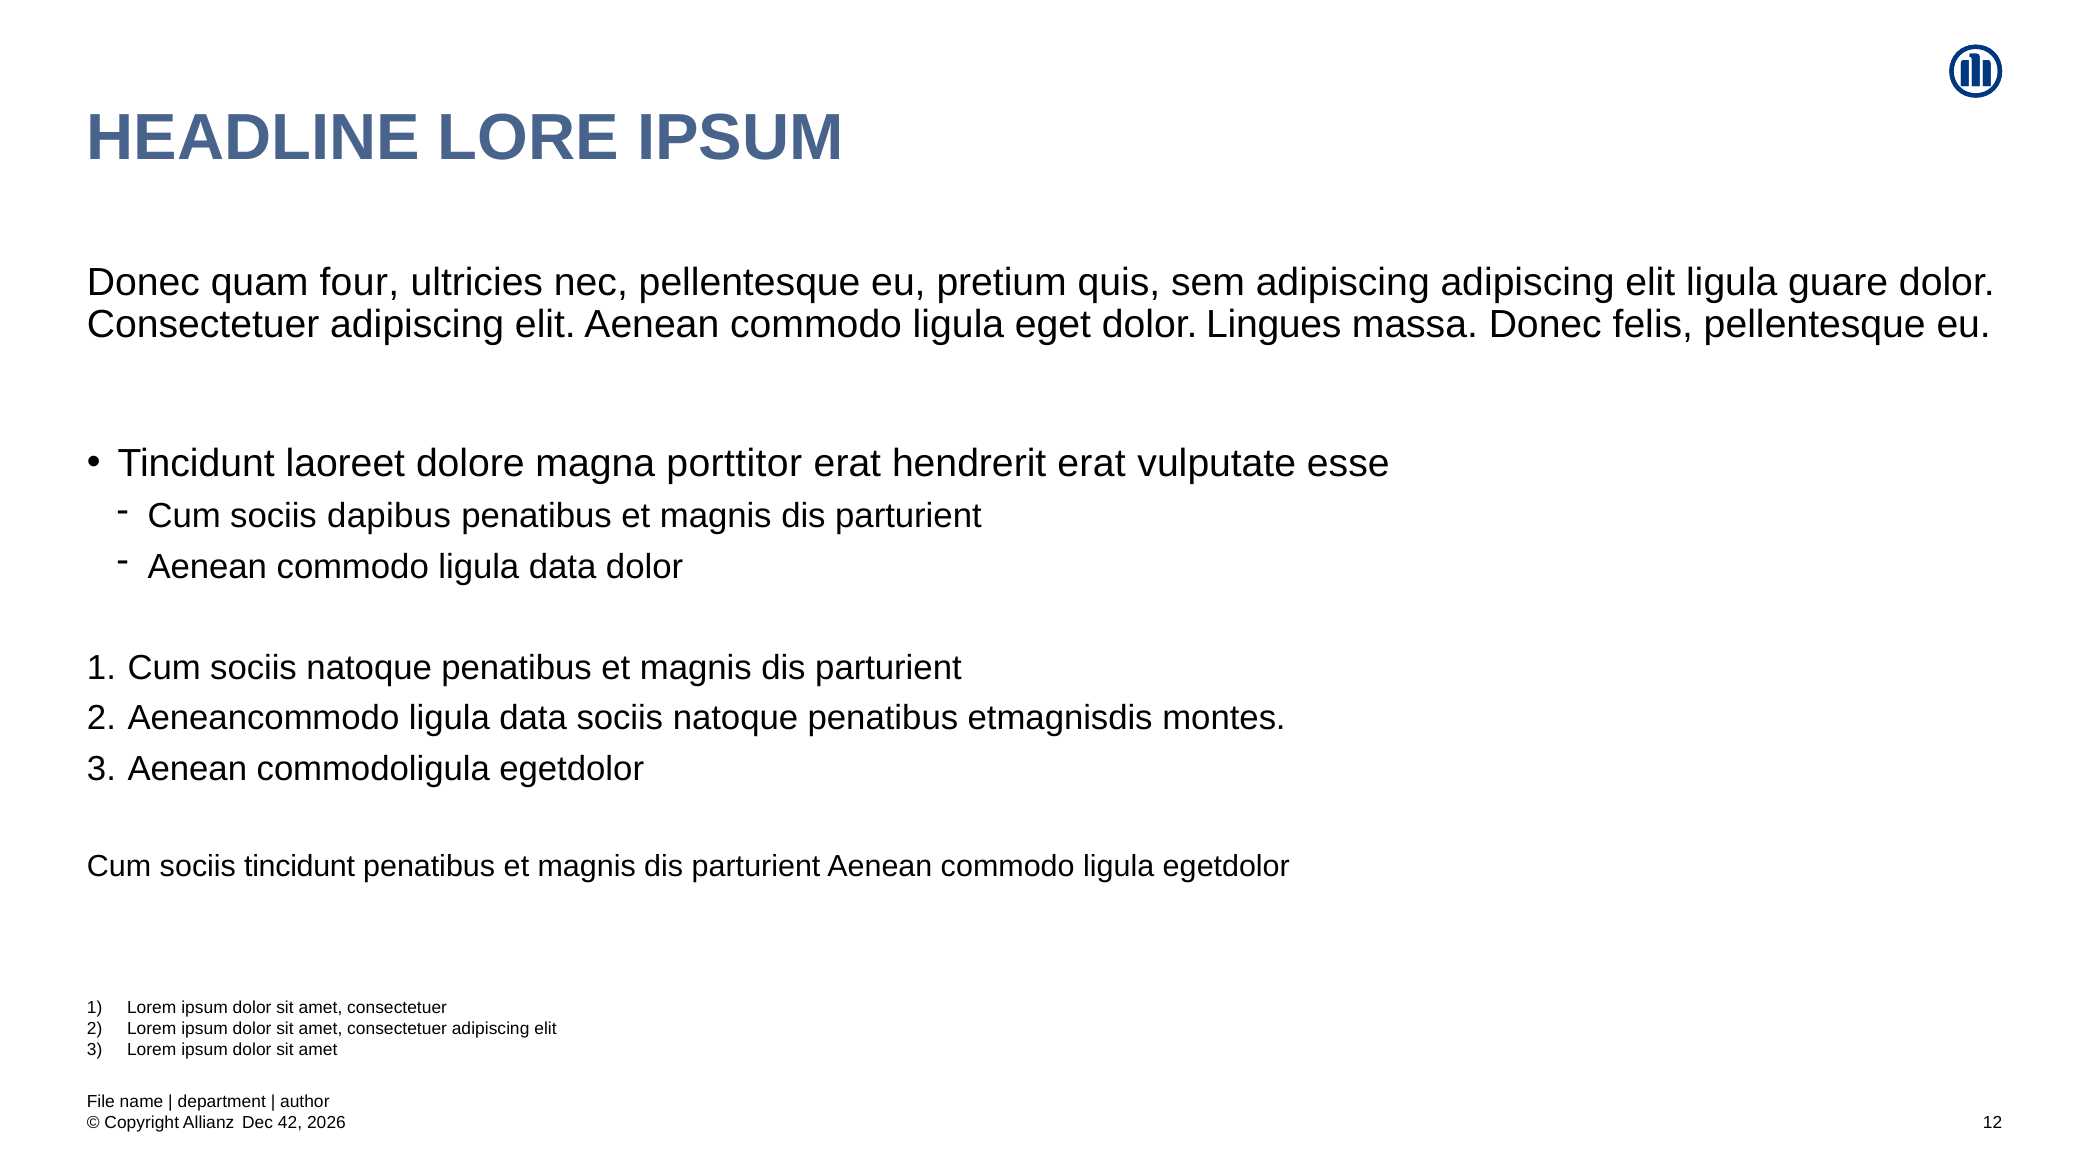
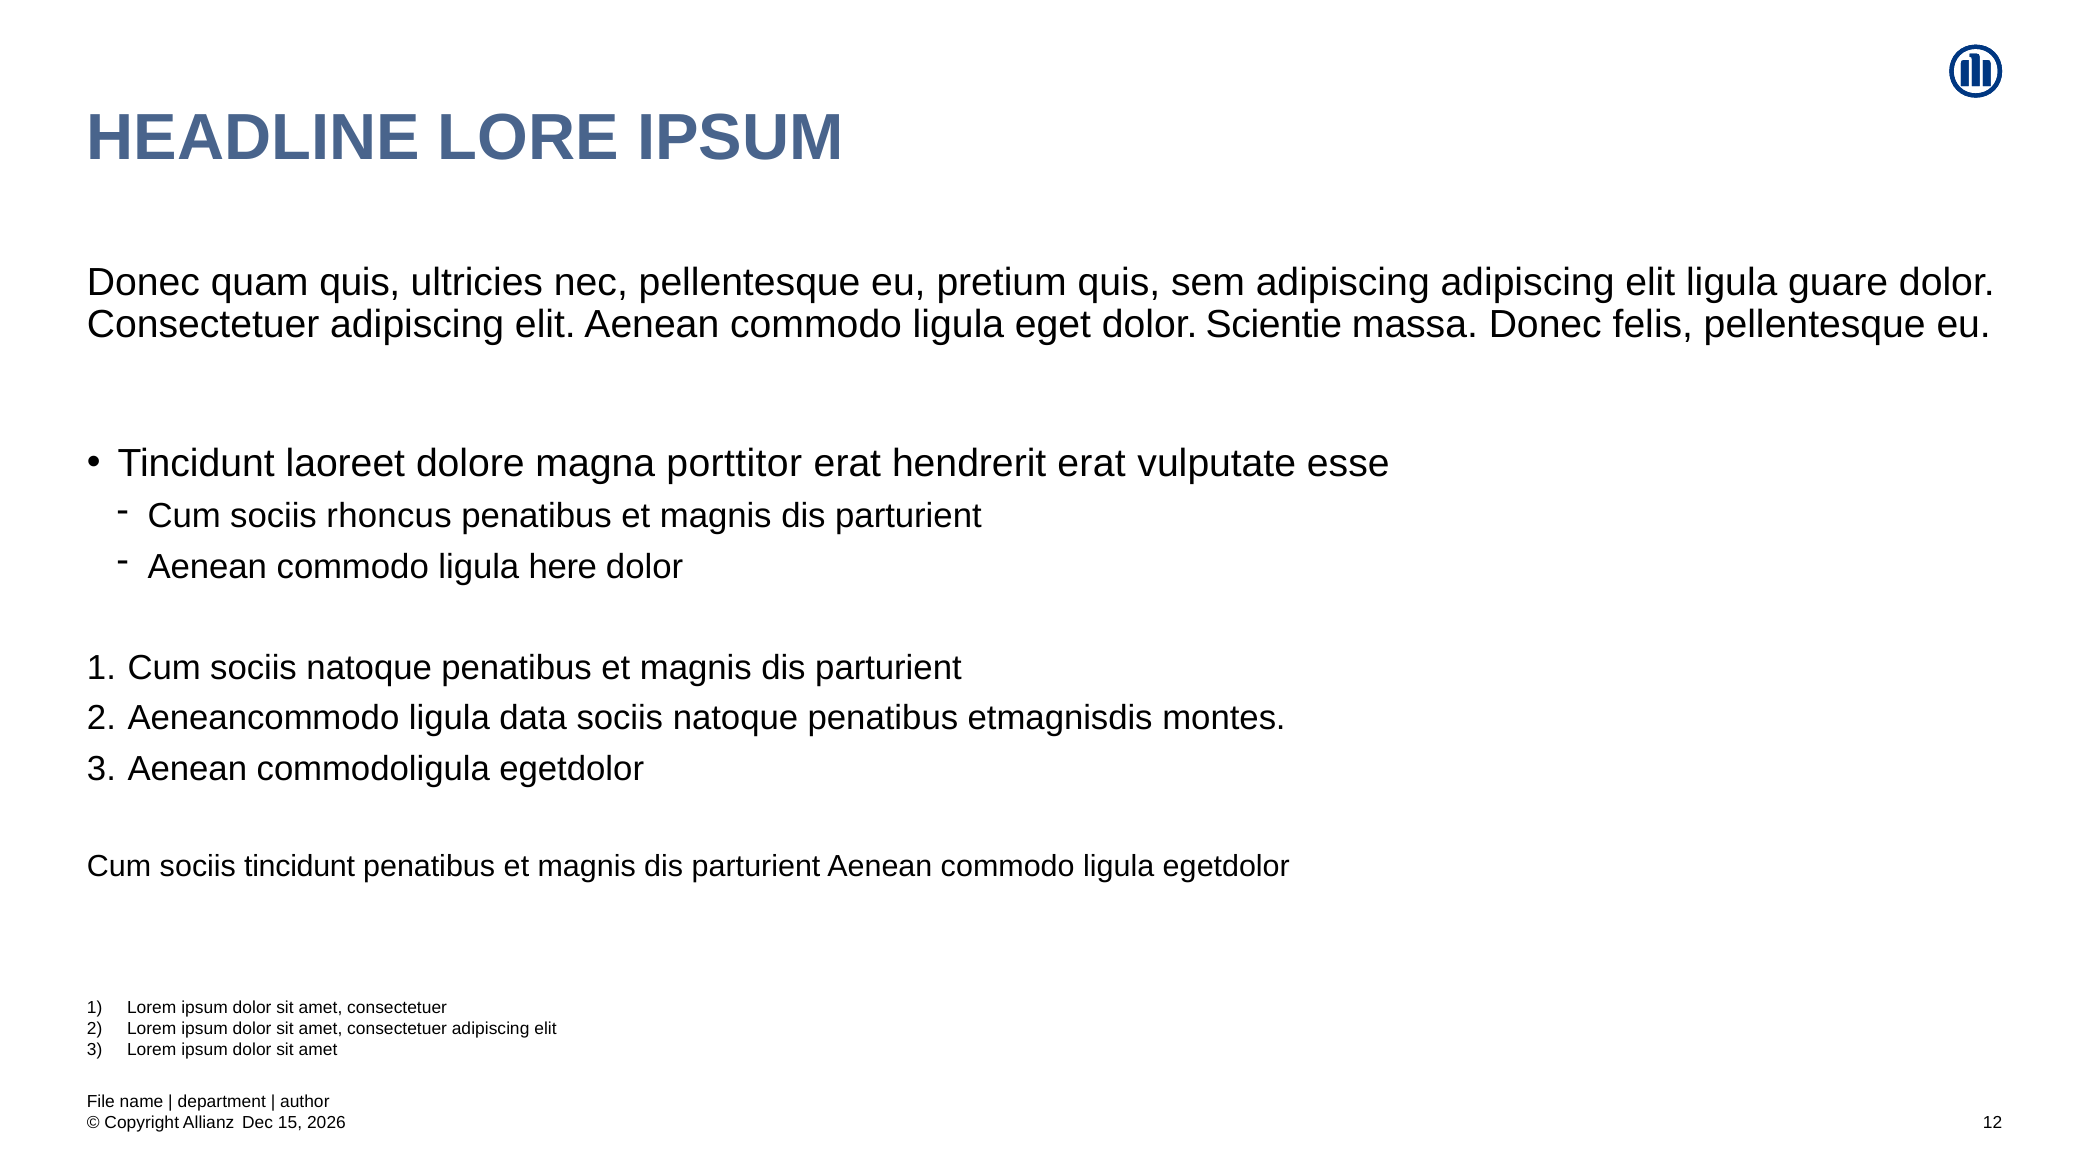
quam four: four -> quis
Lingues: Lingues -> Scientie
dapibus: dapibus -> rhoncus
commodo ligula data: data -> here
42: 42 -> 15
